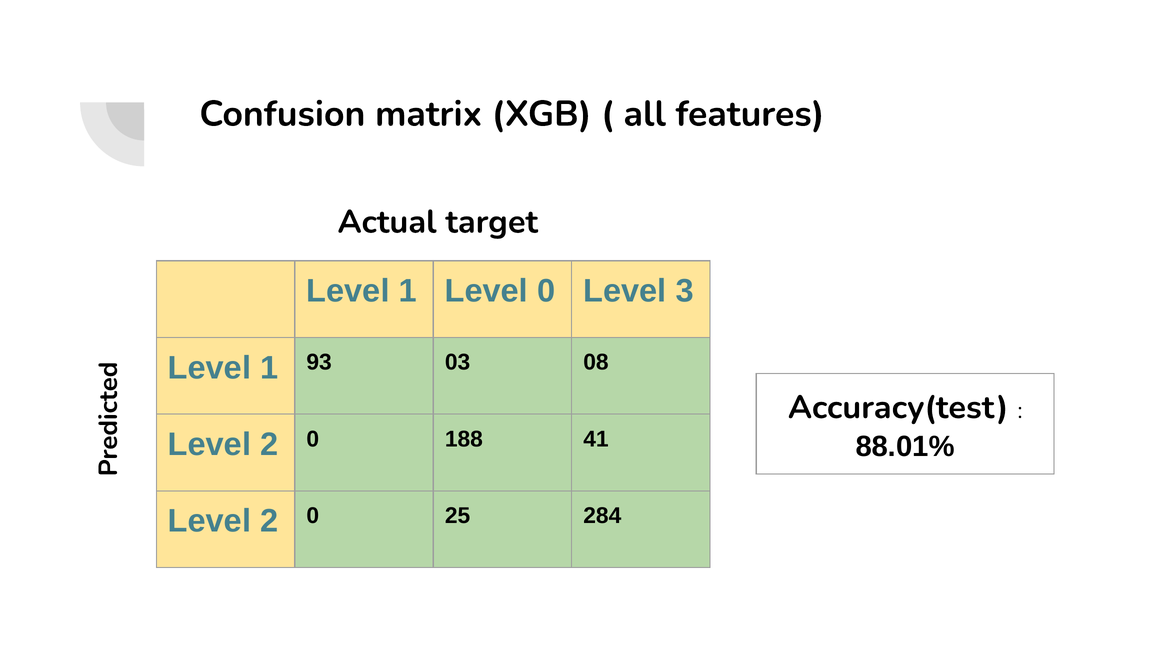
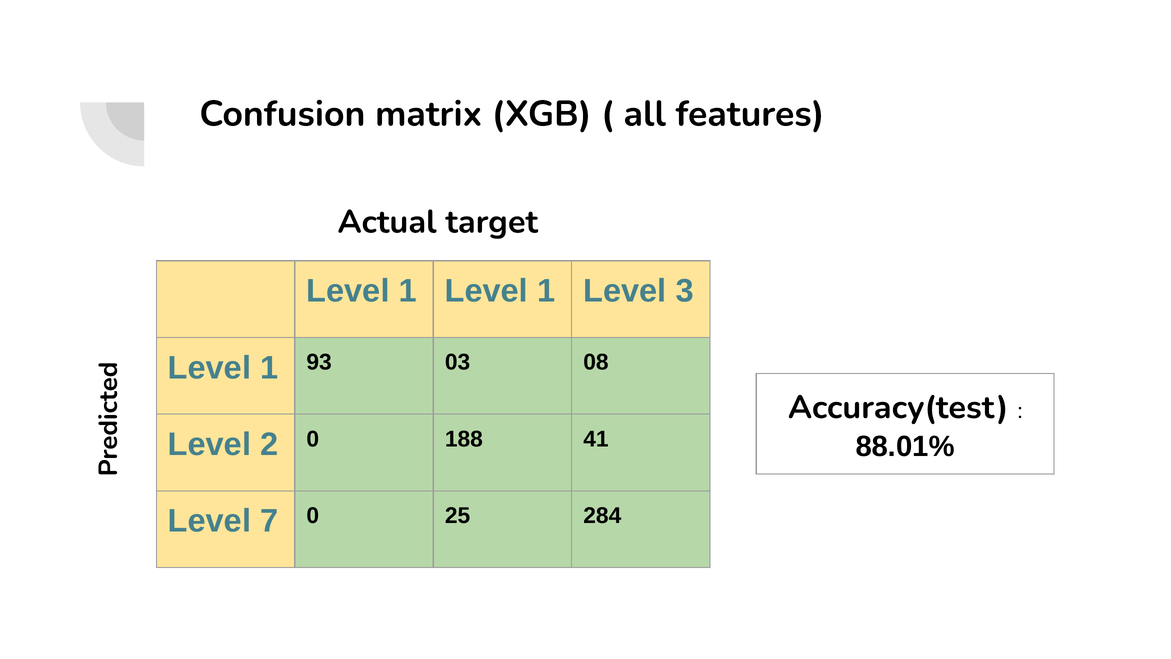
1 Level 0: 0 -> 1
2 at (269, 521): 2 -> 7
